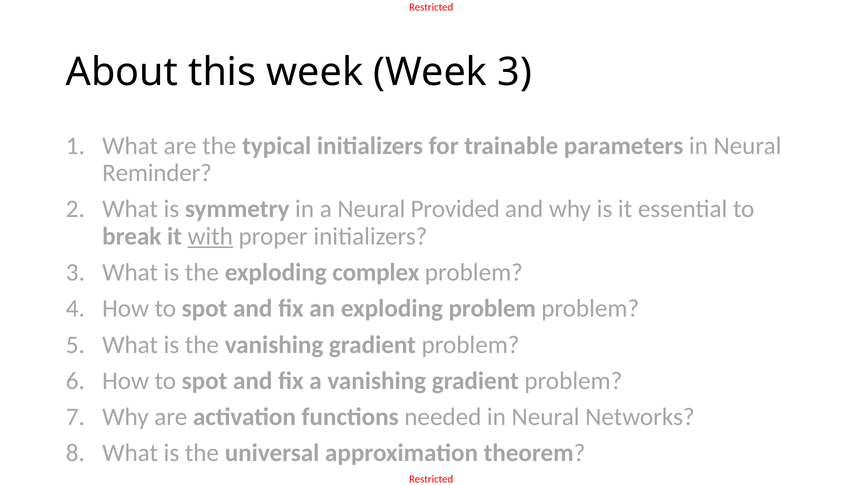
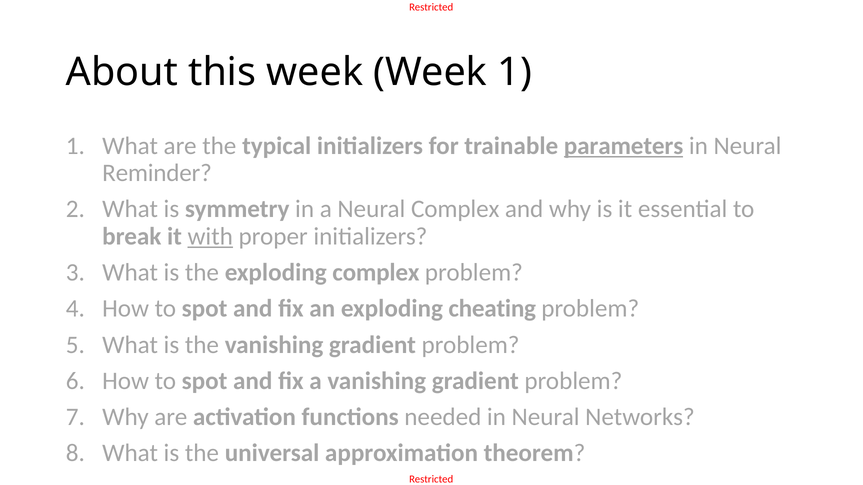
Week 3: 3 -> 1
parameters underline: none -> present
Neural Provided: Provided -> Complex
exploding problem: problem -> cheating
